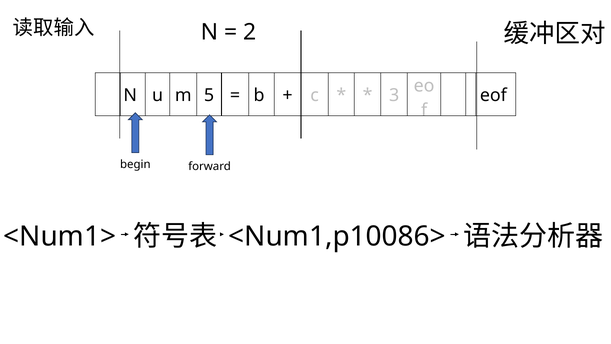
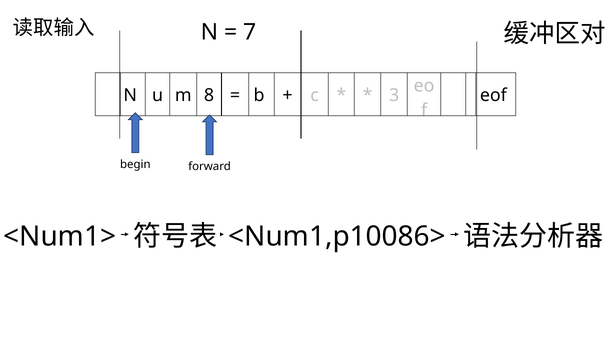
2: 2 -> 7
5: 5 -> 8
